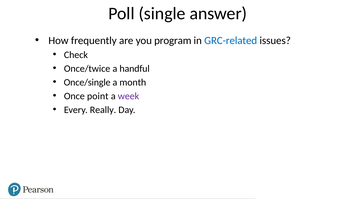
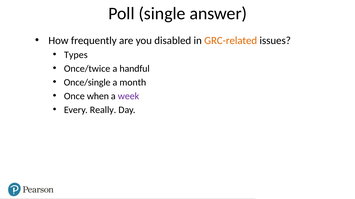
program: program -> disabled
GRC-related colour: blue -> orange
Check: Check -> Types
point: point -> when
